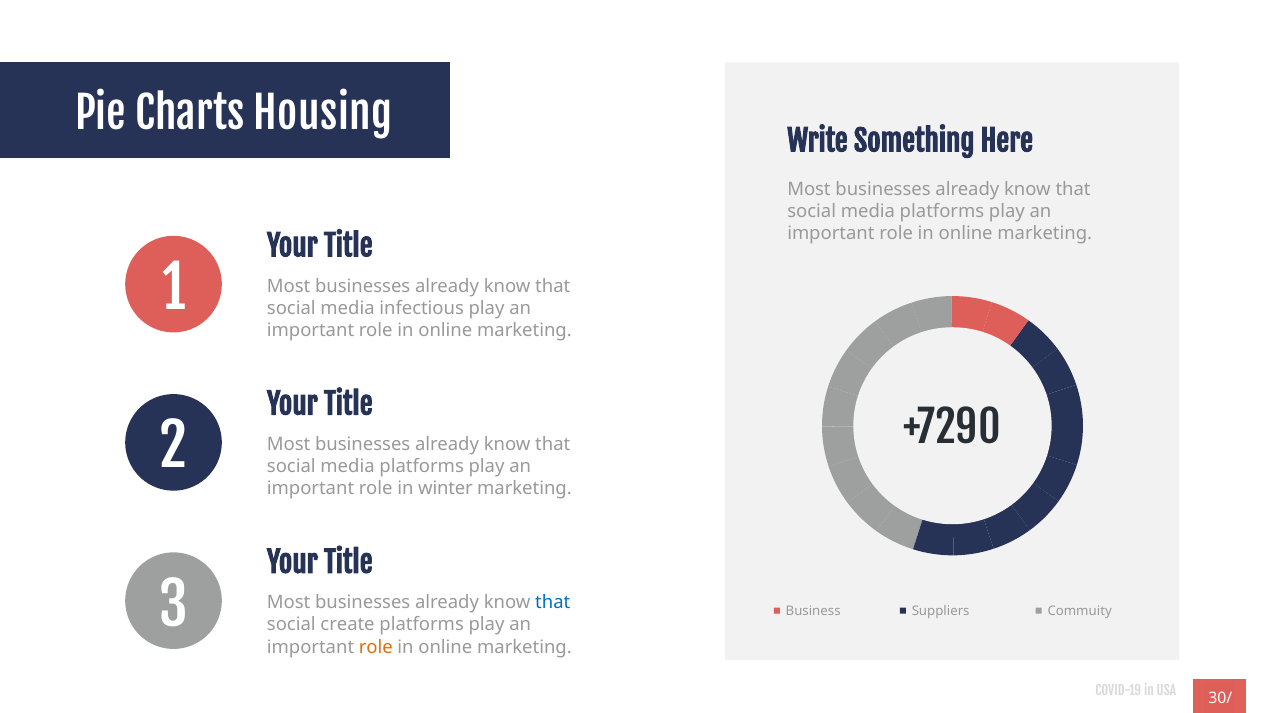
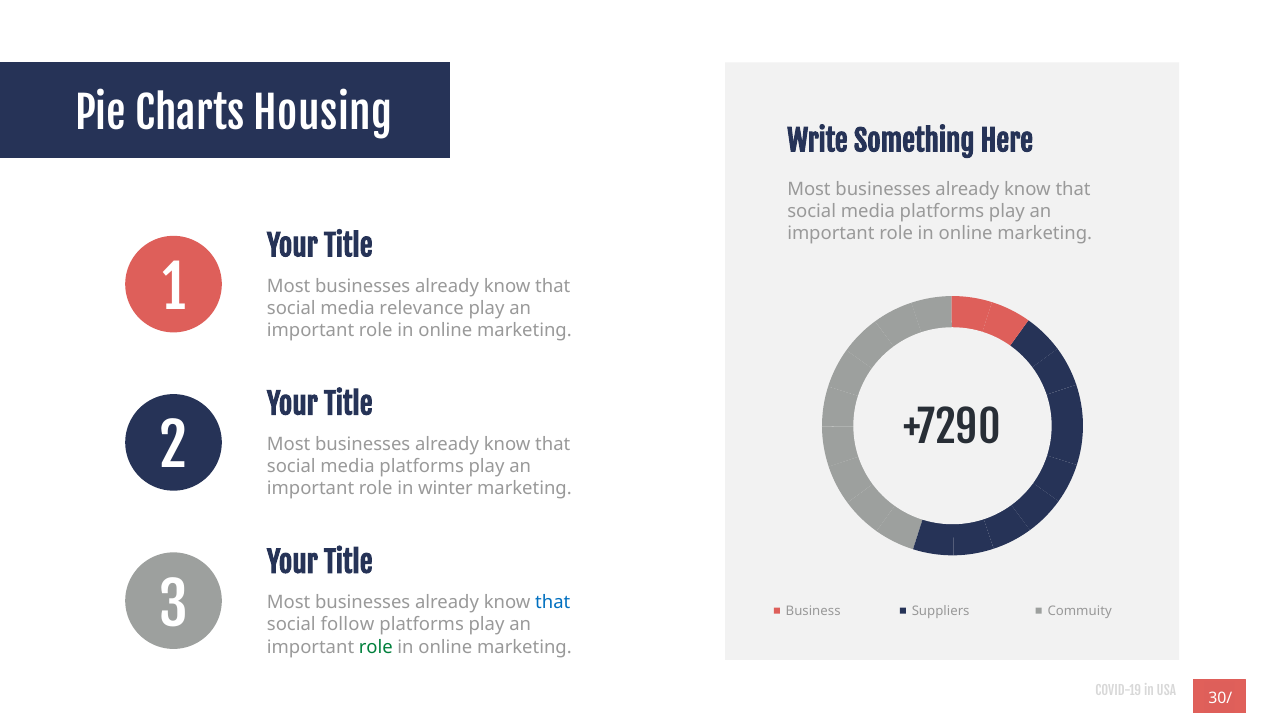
infectious: infectious -> relevance
create: create -> follow
role at (376, 647) colour: orange -> green
